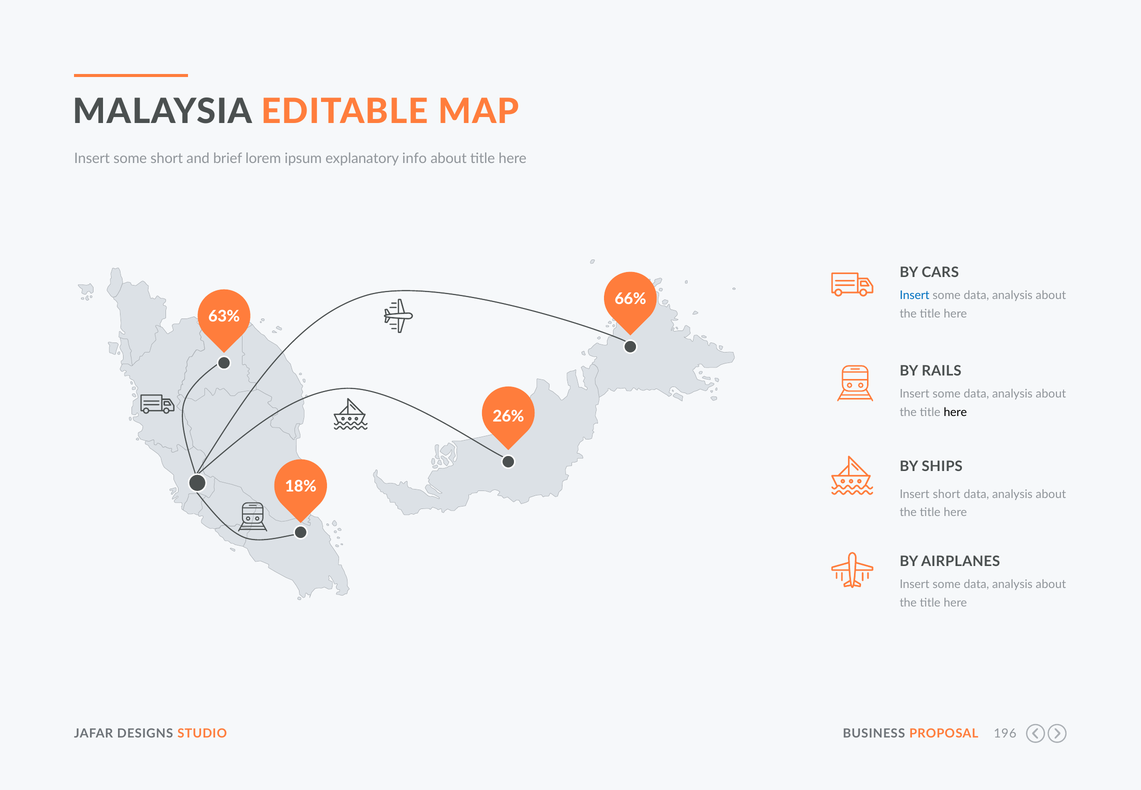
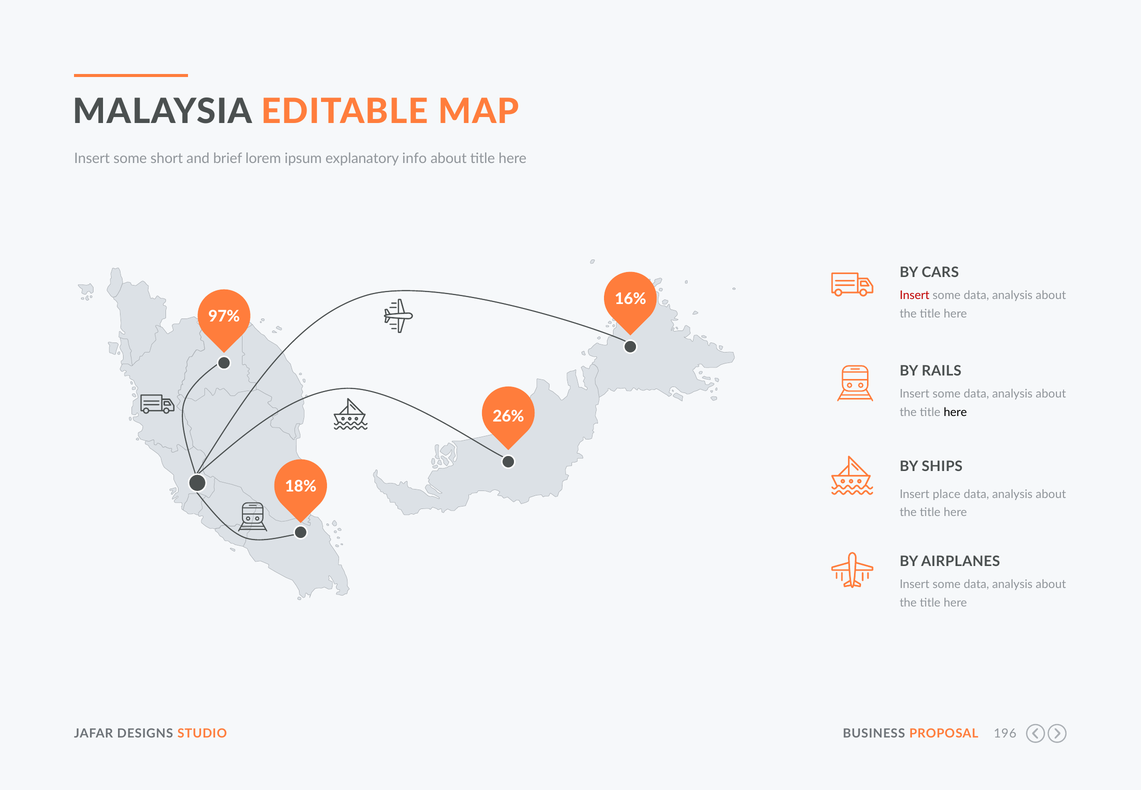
Insert at (915, 295) colour: blue -> red
66%: 66% -> 16%
63%: 63% -> 97%
Insert short: short -> place
